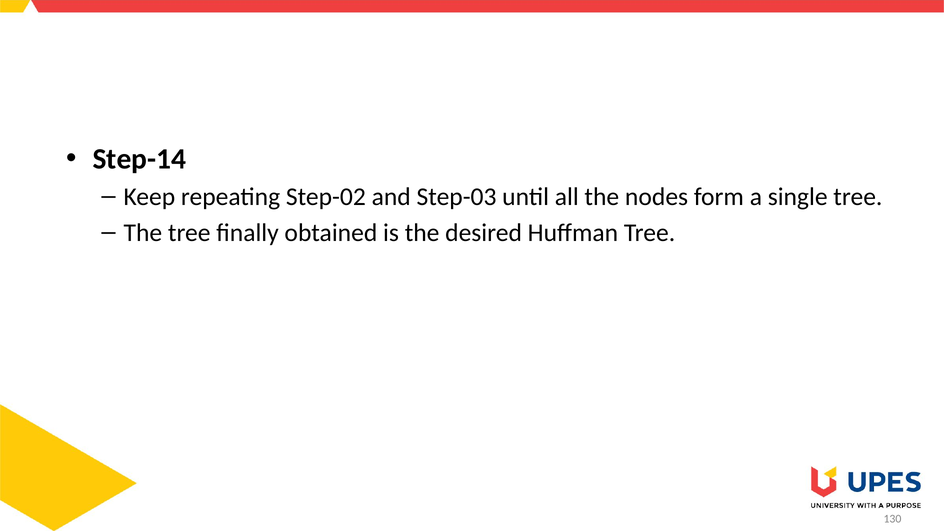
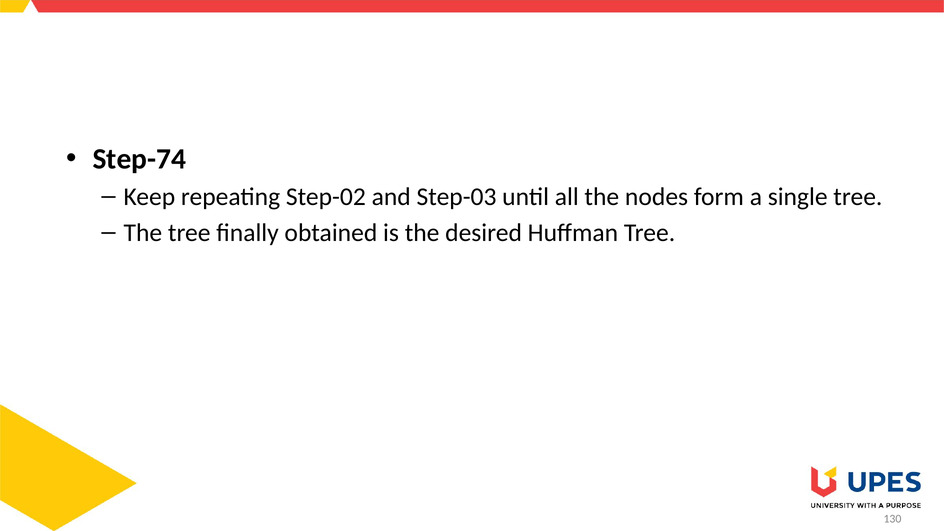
Step-14: Step-14 -> Step-74
